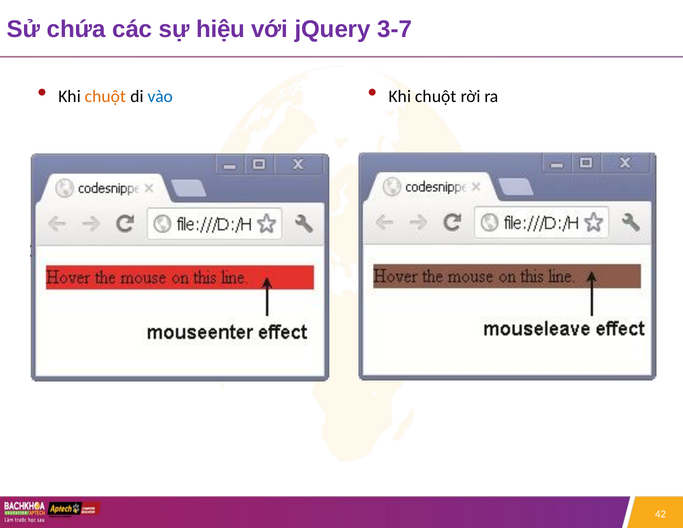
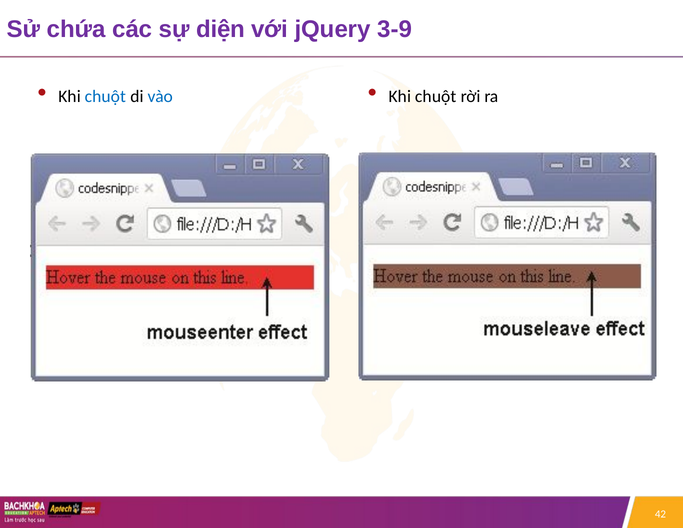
hiệu: hiệu -> diện
3-7: 3-7 -> 3-9
chuột at (105, 96) colour: orange -> blue
